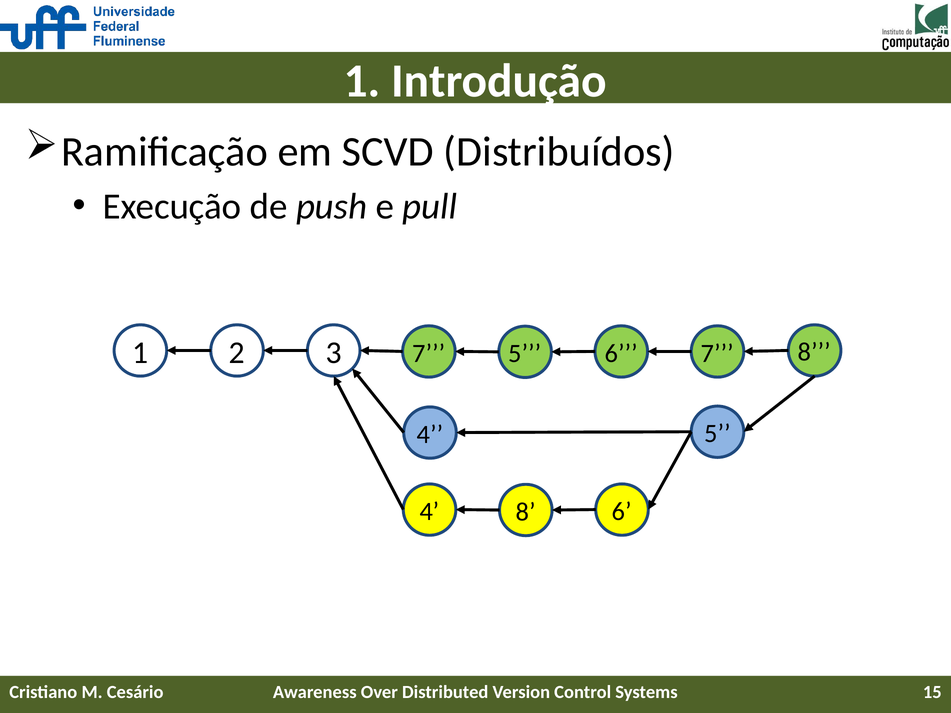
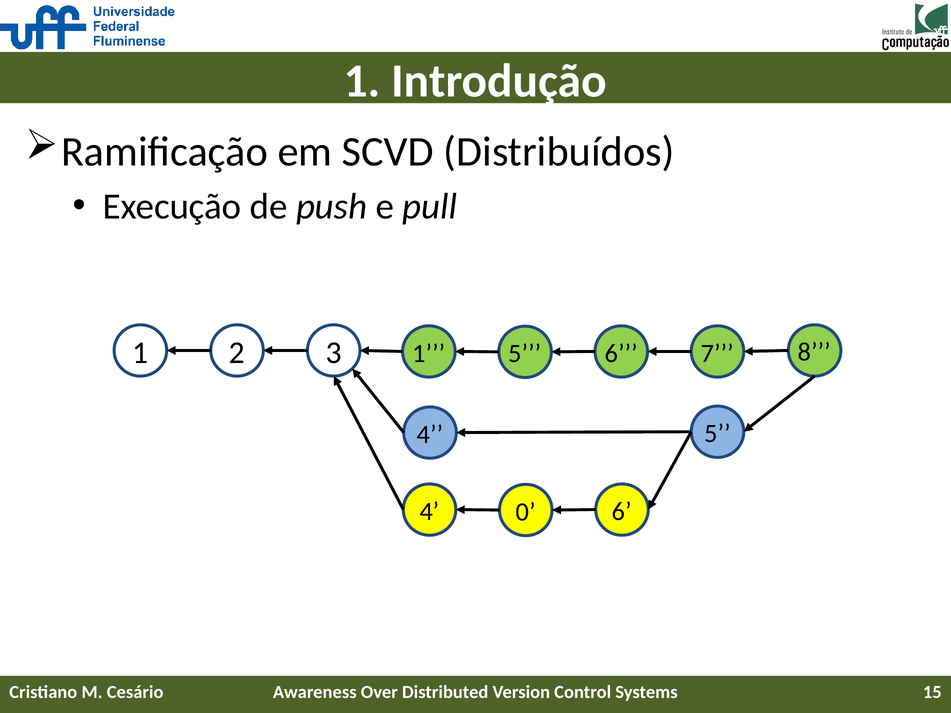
7 at (429, 353): 7 -> 1
4 8: 8 -> 0
